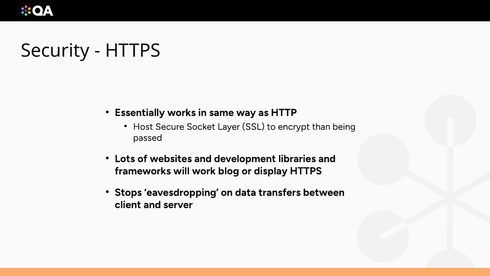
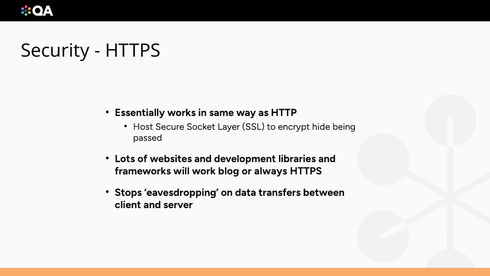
than: than -> hide
display: display -> always
